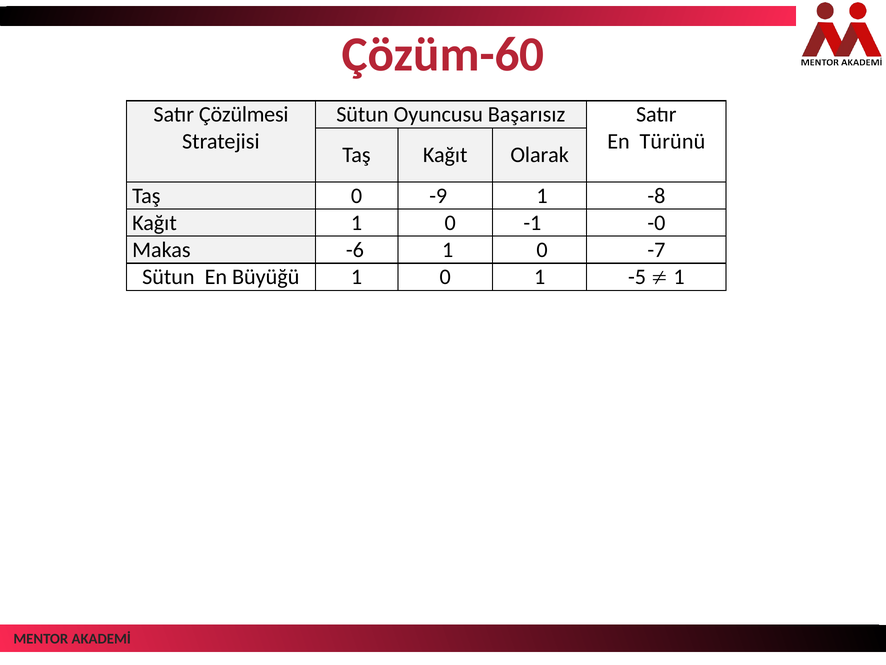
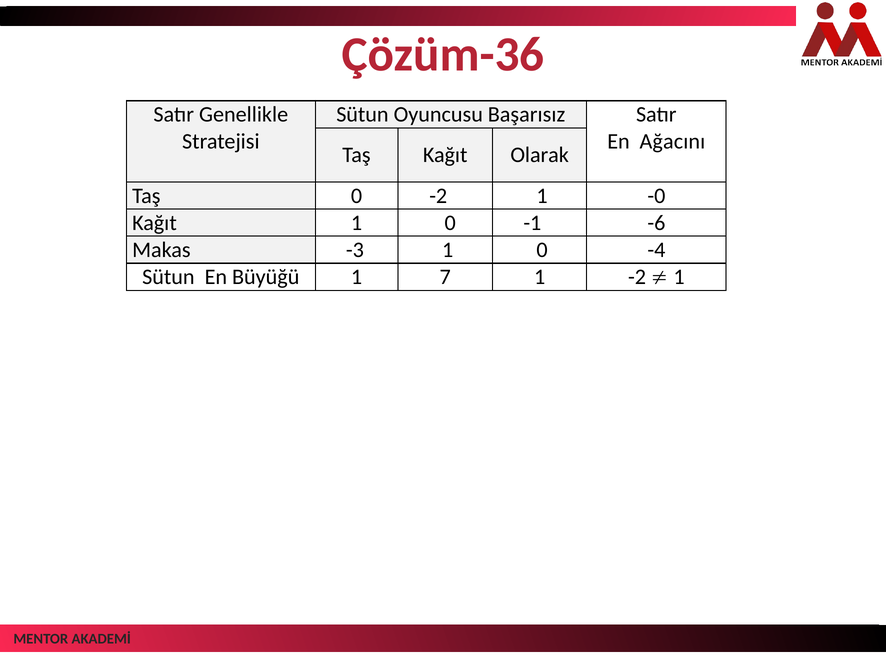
Çözüm-60: Çözüm-60 -> Çözüm-36
Çözülmesi: Çözülmesi -> Genellikle
Türünü: Türünü -> Ağacını
0 -9: -9 -> -2
-8: -8 -> -0
-0: -0 -> -6
-6: -6 -> -3
-7: -7 -> -4
Büyüğü 1 0: 0 -> 7
1 -5: -5 -> -2
